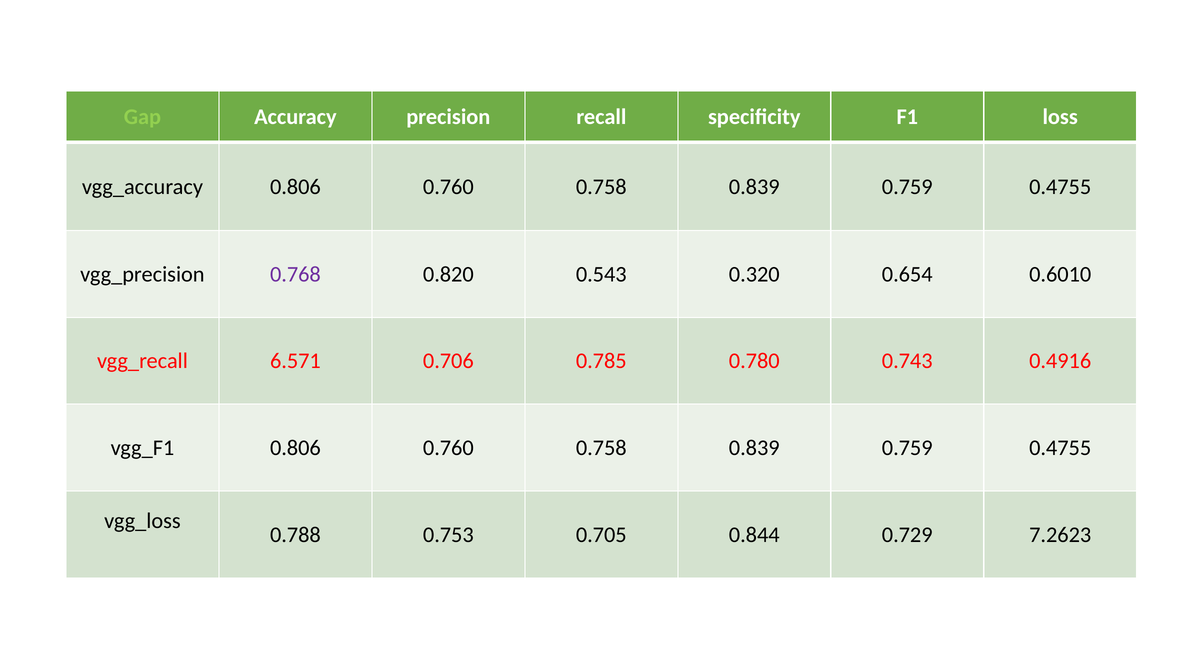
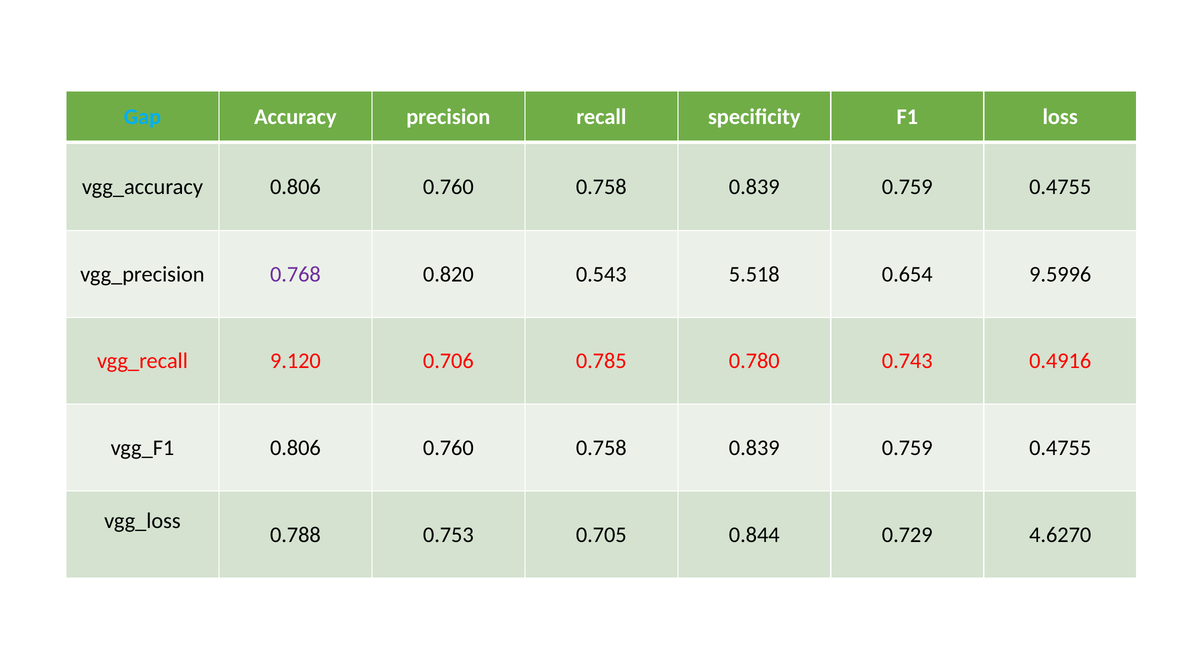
Gap colour: light green -> light blue
0.320: 0.320 -> 5.518
0.6010: 0.6010 -> 9.5996
6.571: 6.571 -> 9.120
7.2623: 7.2623 -> 4.6270
